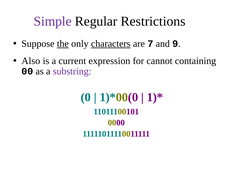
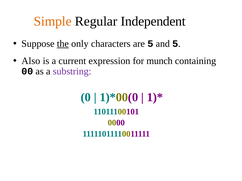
Simple colour: purple -> orange
Restrictions: Restrictions -> Independent
characters underline: present -> none
are 7: 7 -> 5
and 9: 9 -> 5
cannot: cannot -> munch
